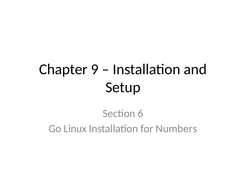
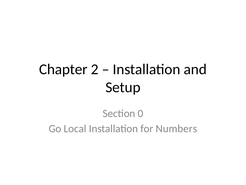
9: 9 -> 2
6: 6 -> 0
Linux: Linux -> Local
